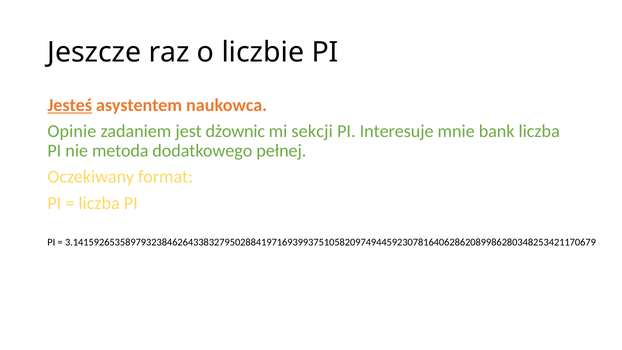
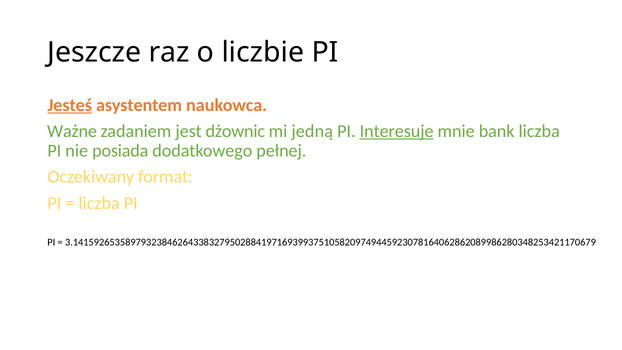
Opinie: Opinie -> Ważne
sekcji: sekcji -> jedną
Interesuje underline: none -> present
metoda: metoda -> posiada
